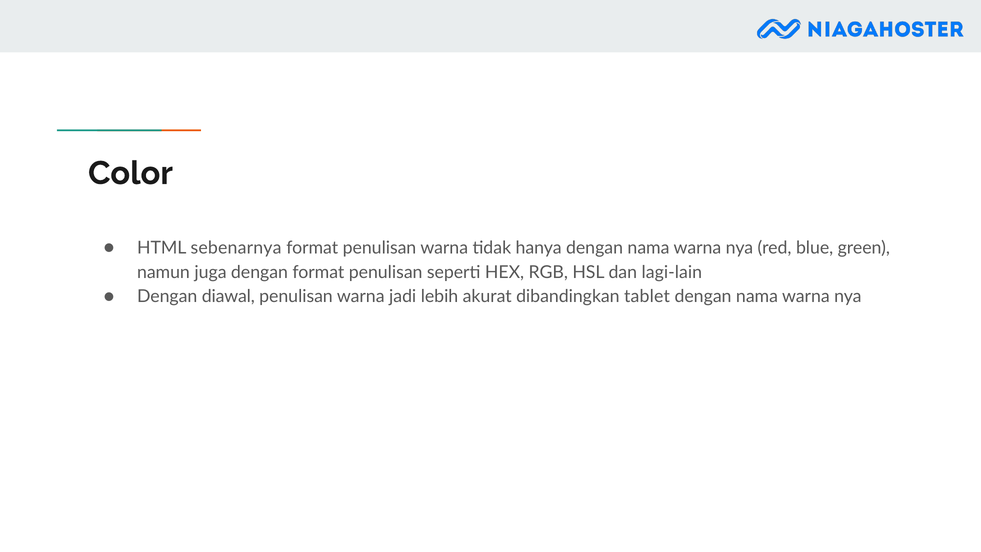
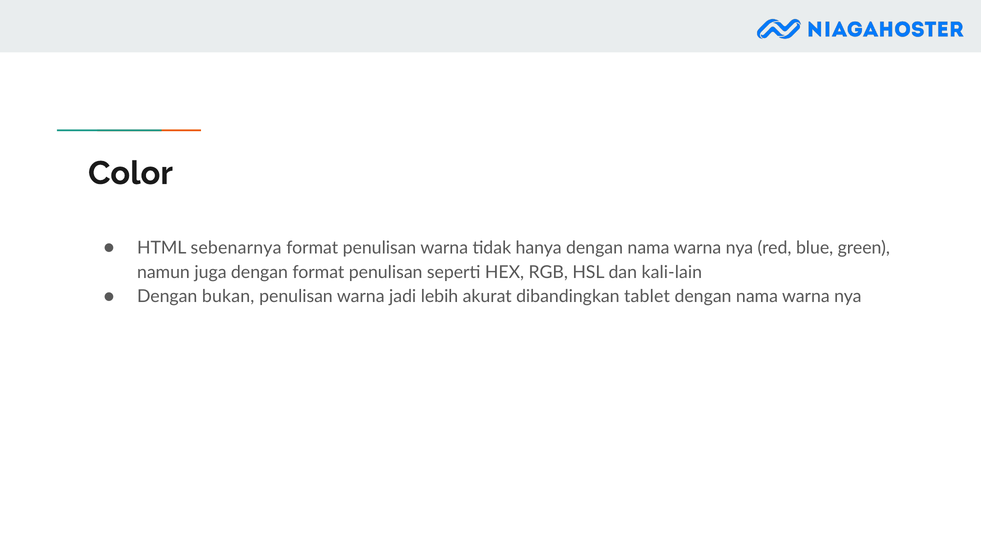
lagi-lain: lagi-lain -> kali-lain
diawal: diawal -> bukan
